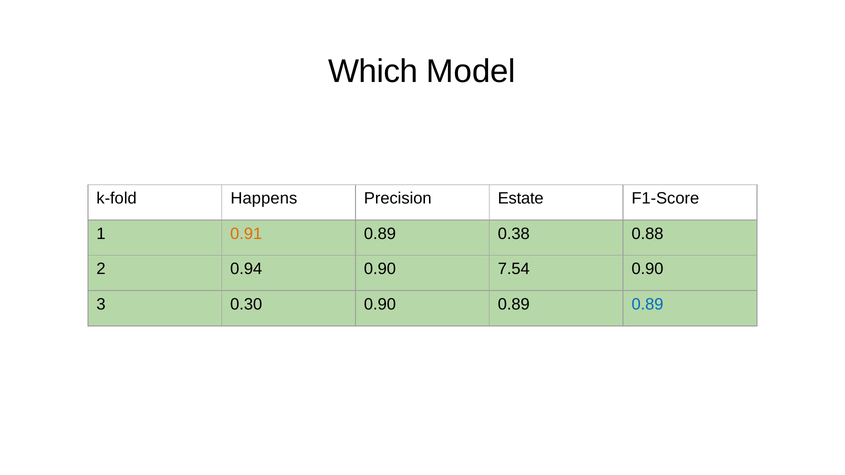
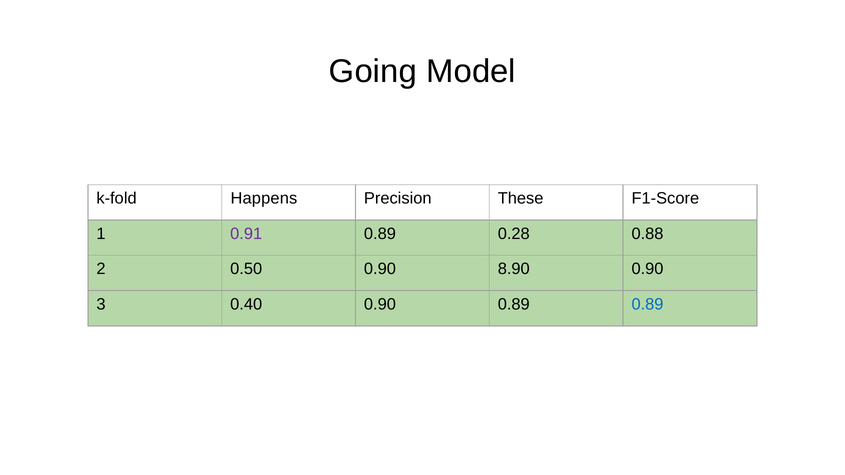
Which: Which -> Going
Estate: Estate -> These
0.91 colour: orange -> purple
0.38: 0.38 -> 0.28
0.94: 0.94 -> 0.50
7.54: 7.54 -> 8.90
0.30: 0.30 -> 0.40
